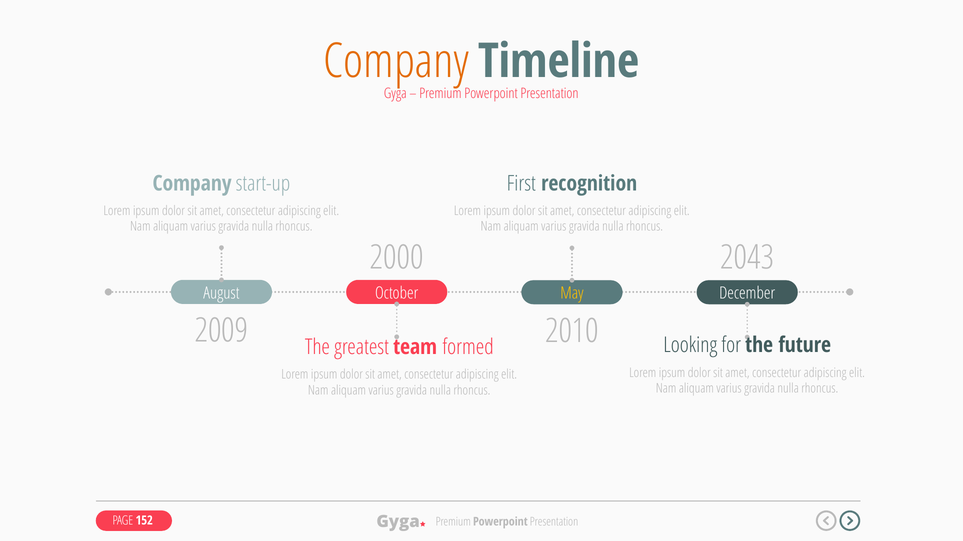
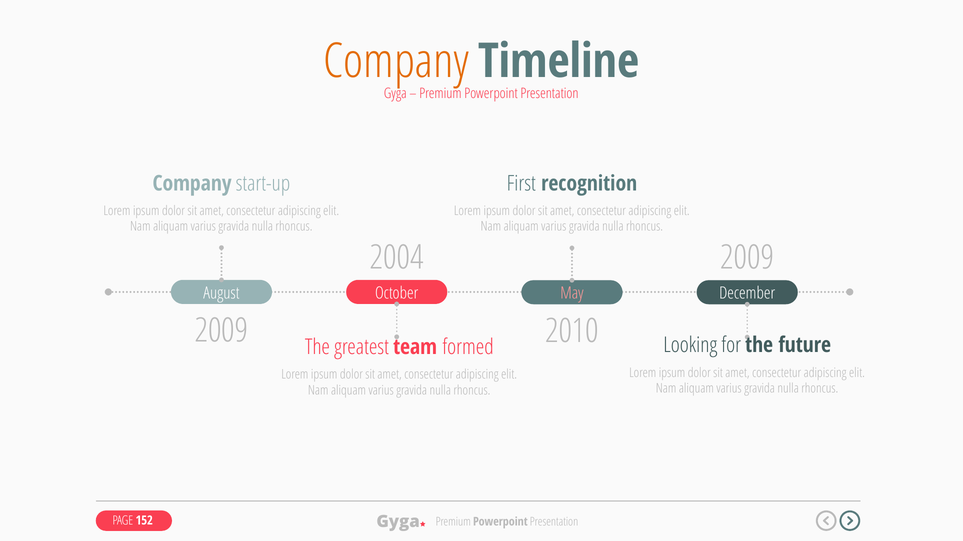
2000: 2000 -> 2004
2043 at (747, 258): 2043 -> 2009
May colour: yellow -> pink
